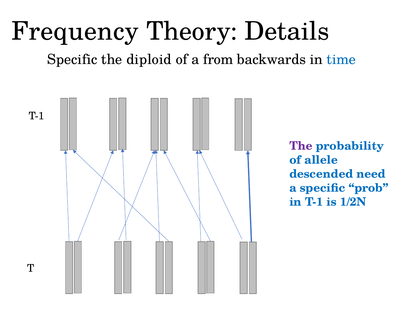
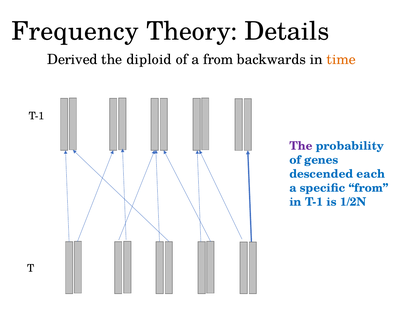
Specific at (72, 60): Specific -> Derived
time colour: blue -> orange
allele: allele -> genes
need: need -> each
specific prob: prob -> from
